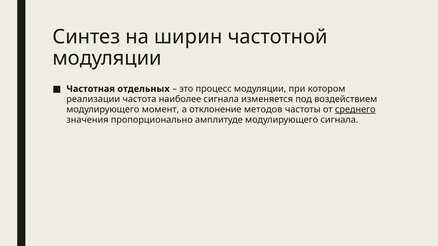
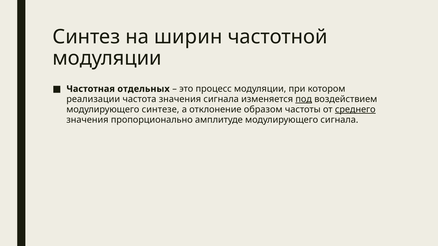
частота наиболее: наиболее -> значения
под underline: none -> present
момент: момент -> синтезе
методов: методов -> образом
